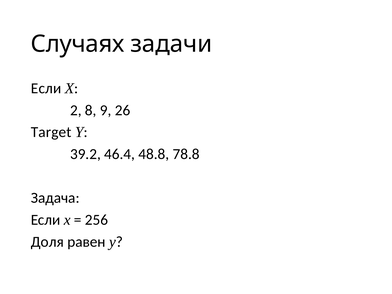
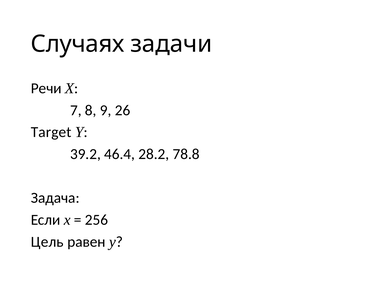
Если at (46, 88): Если -> Речи
2: 2 -> 7
48.8: 48.8 -> 28.2
Доля: Доля -> Цель
